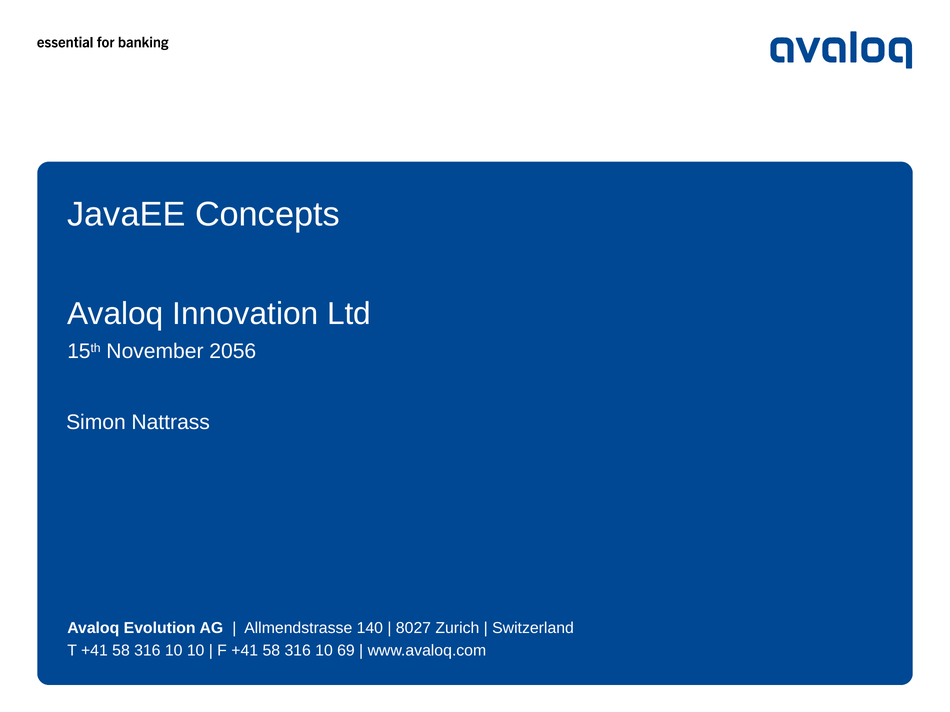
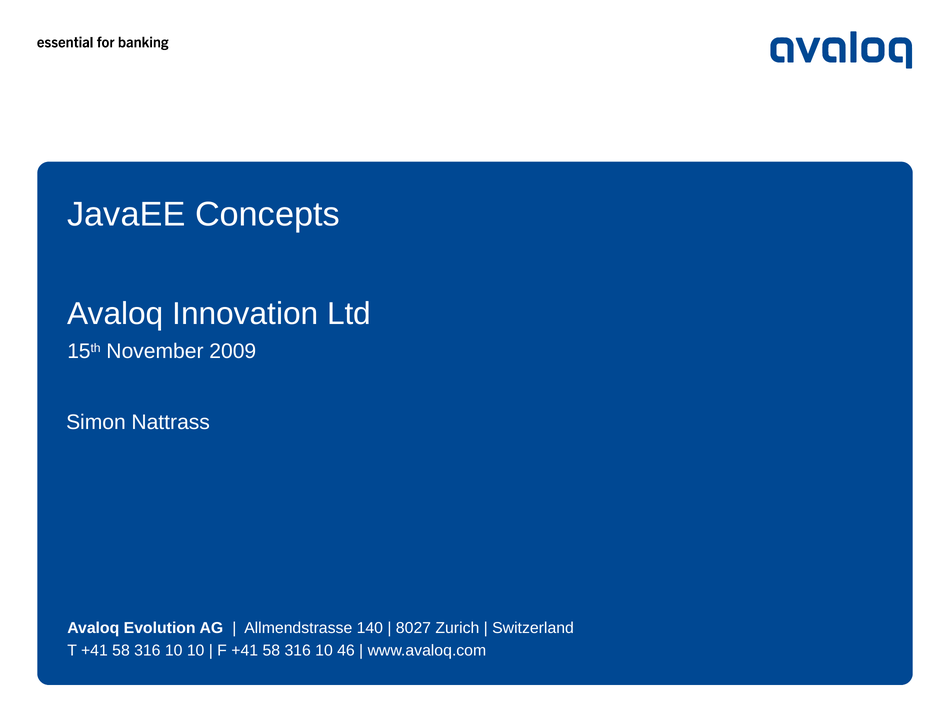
2056: 2056 -> 2009
69: 69 -> 46
